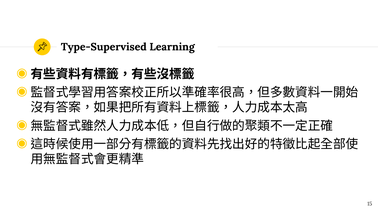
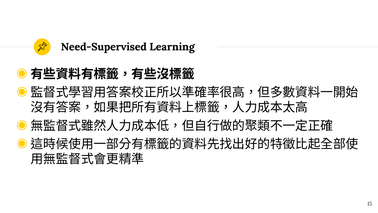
Type-Supervised: Type-Supervised -> Need-Supervised
